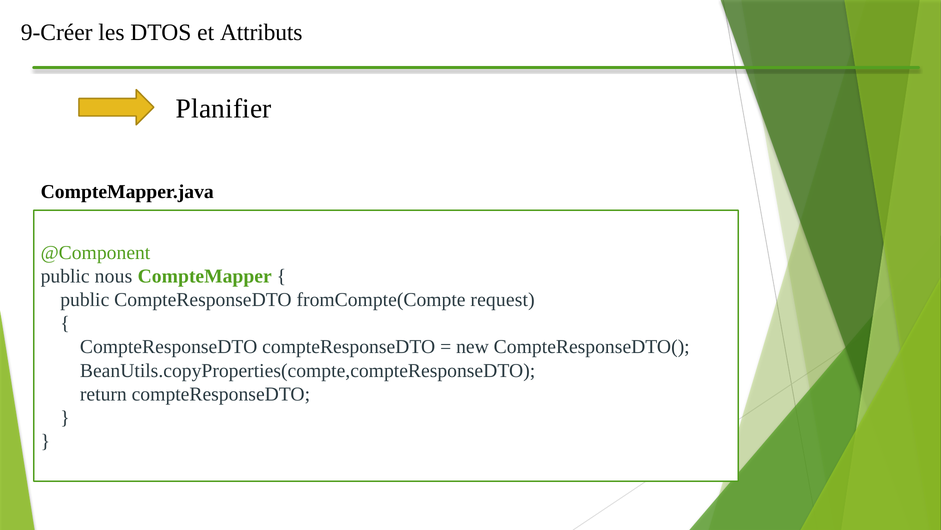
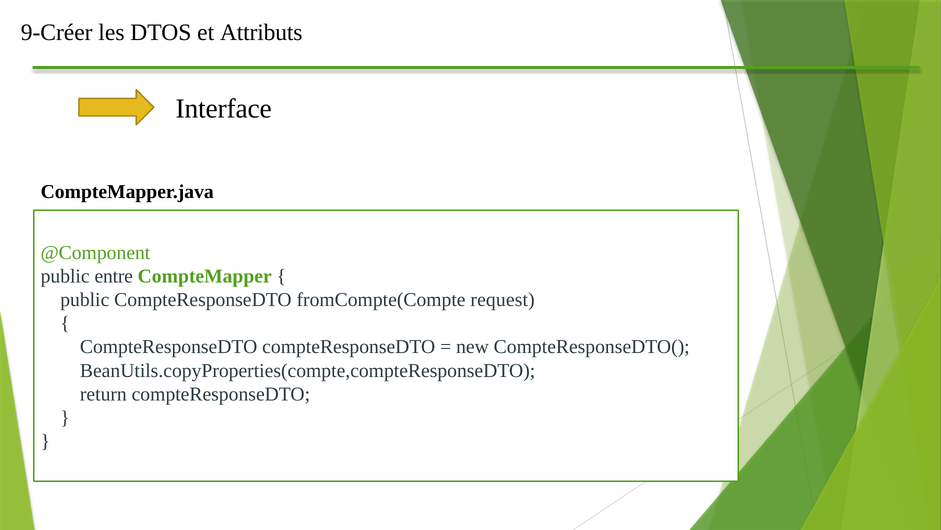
Planifier: Planifier -> Interface
nous: nous -> entre
